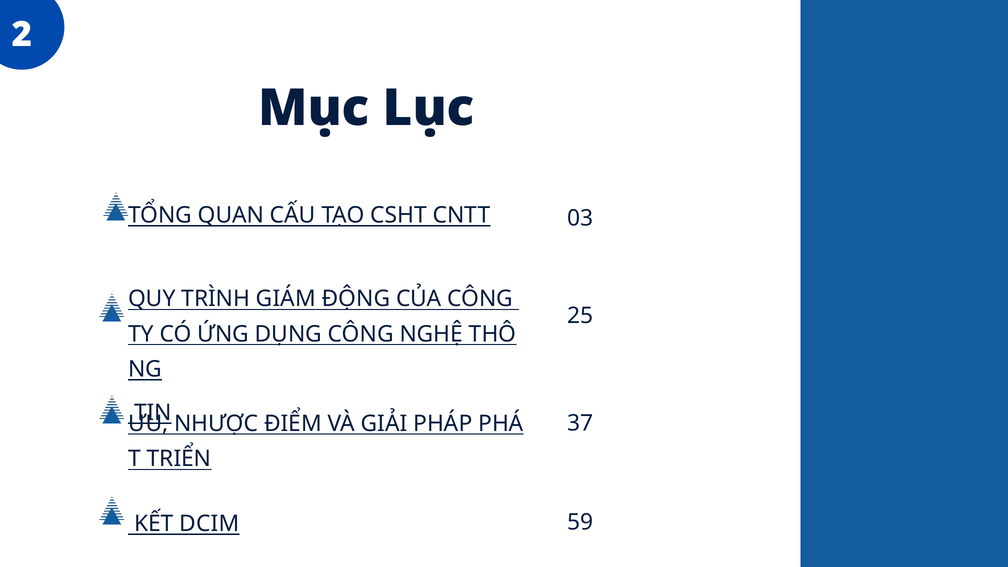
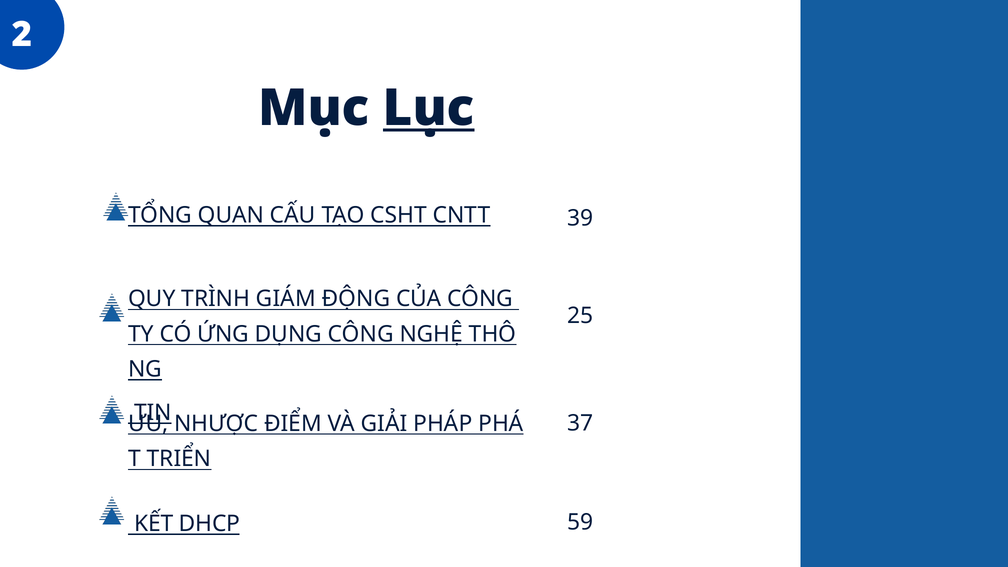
Lục underline: none -> present
03: 03 -> 39
DCIM: DCIM -> DHCP
